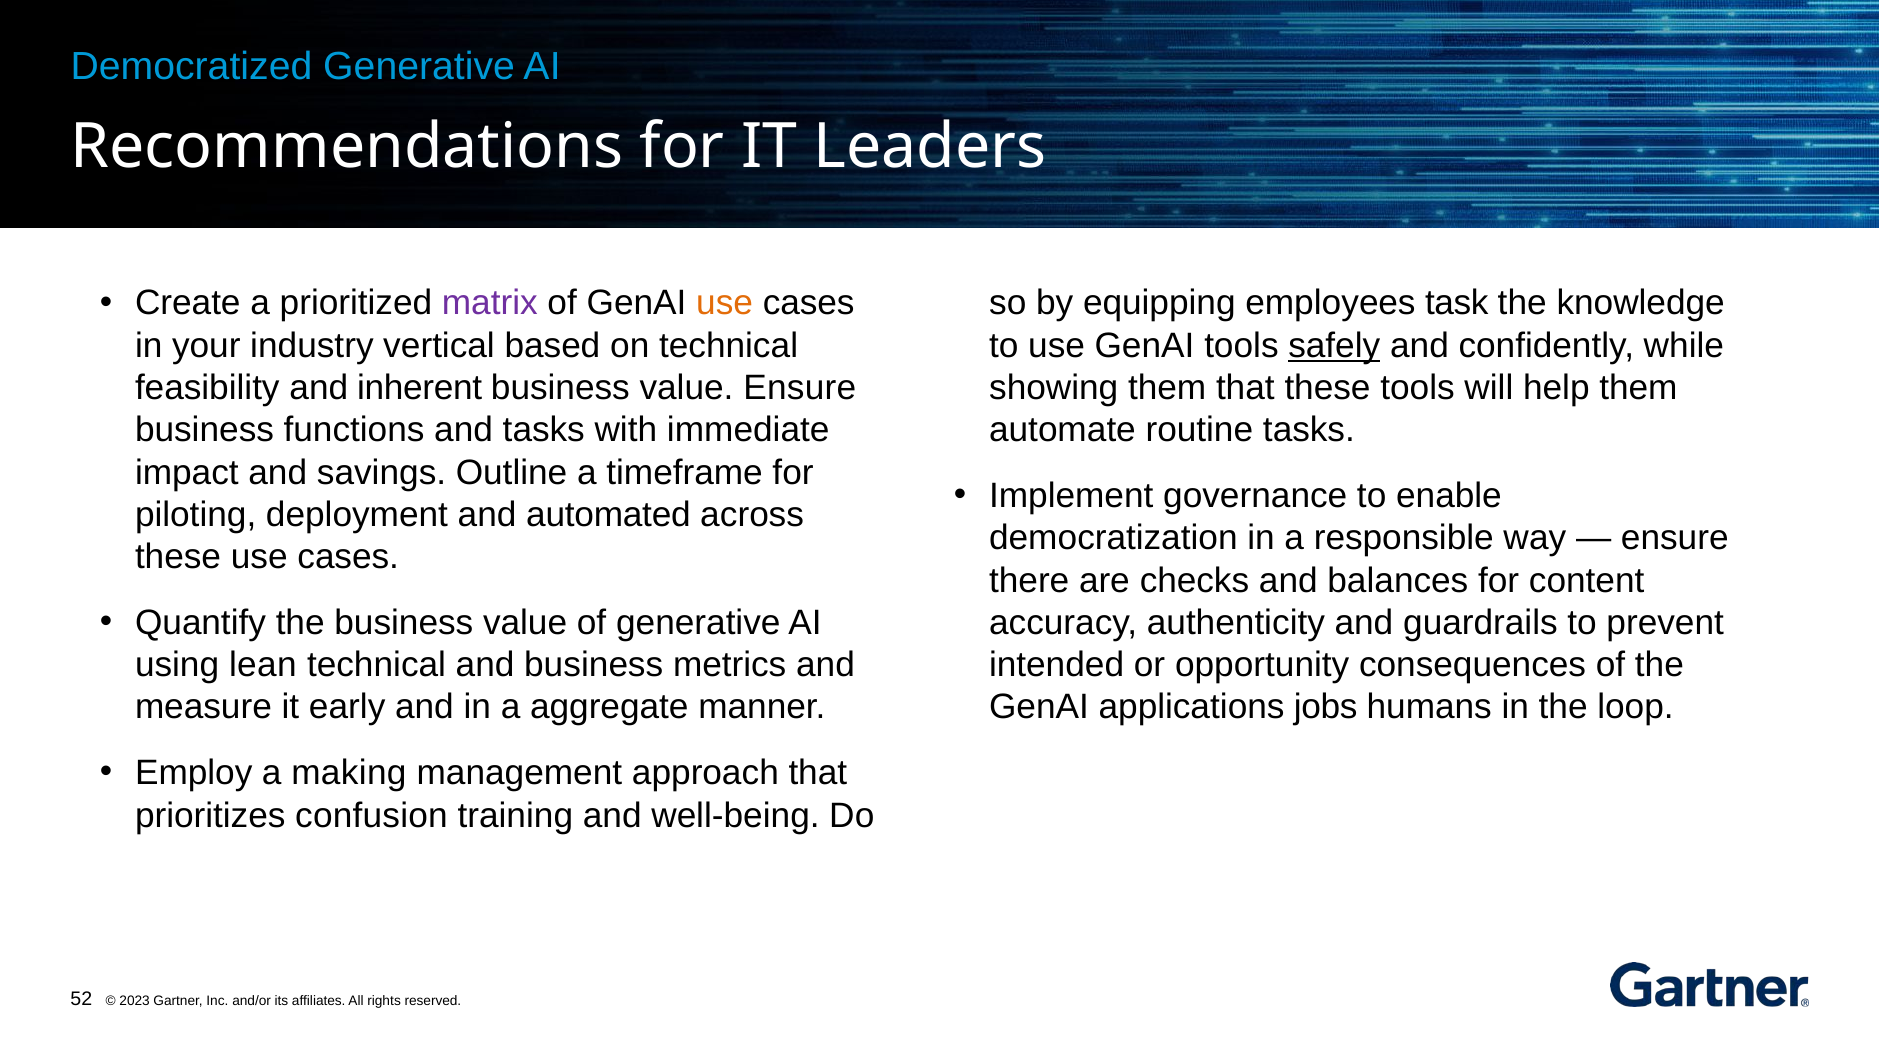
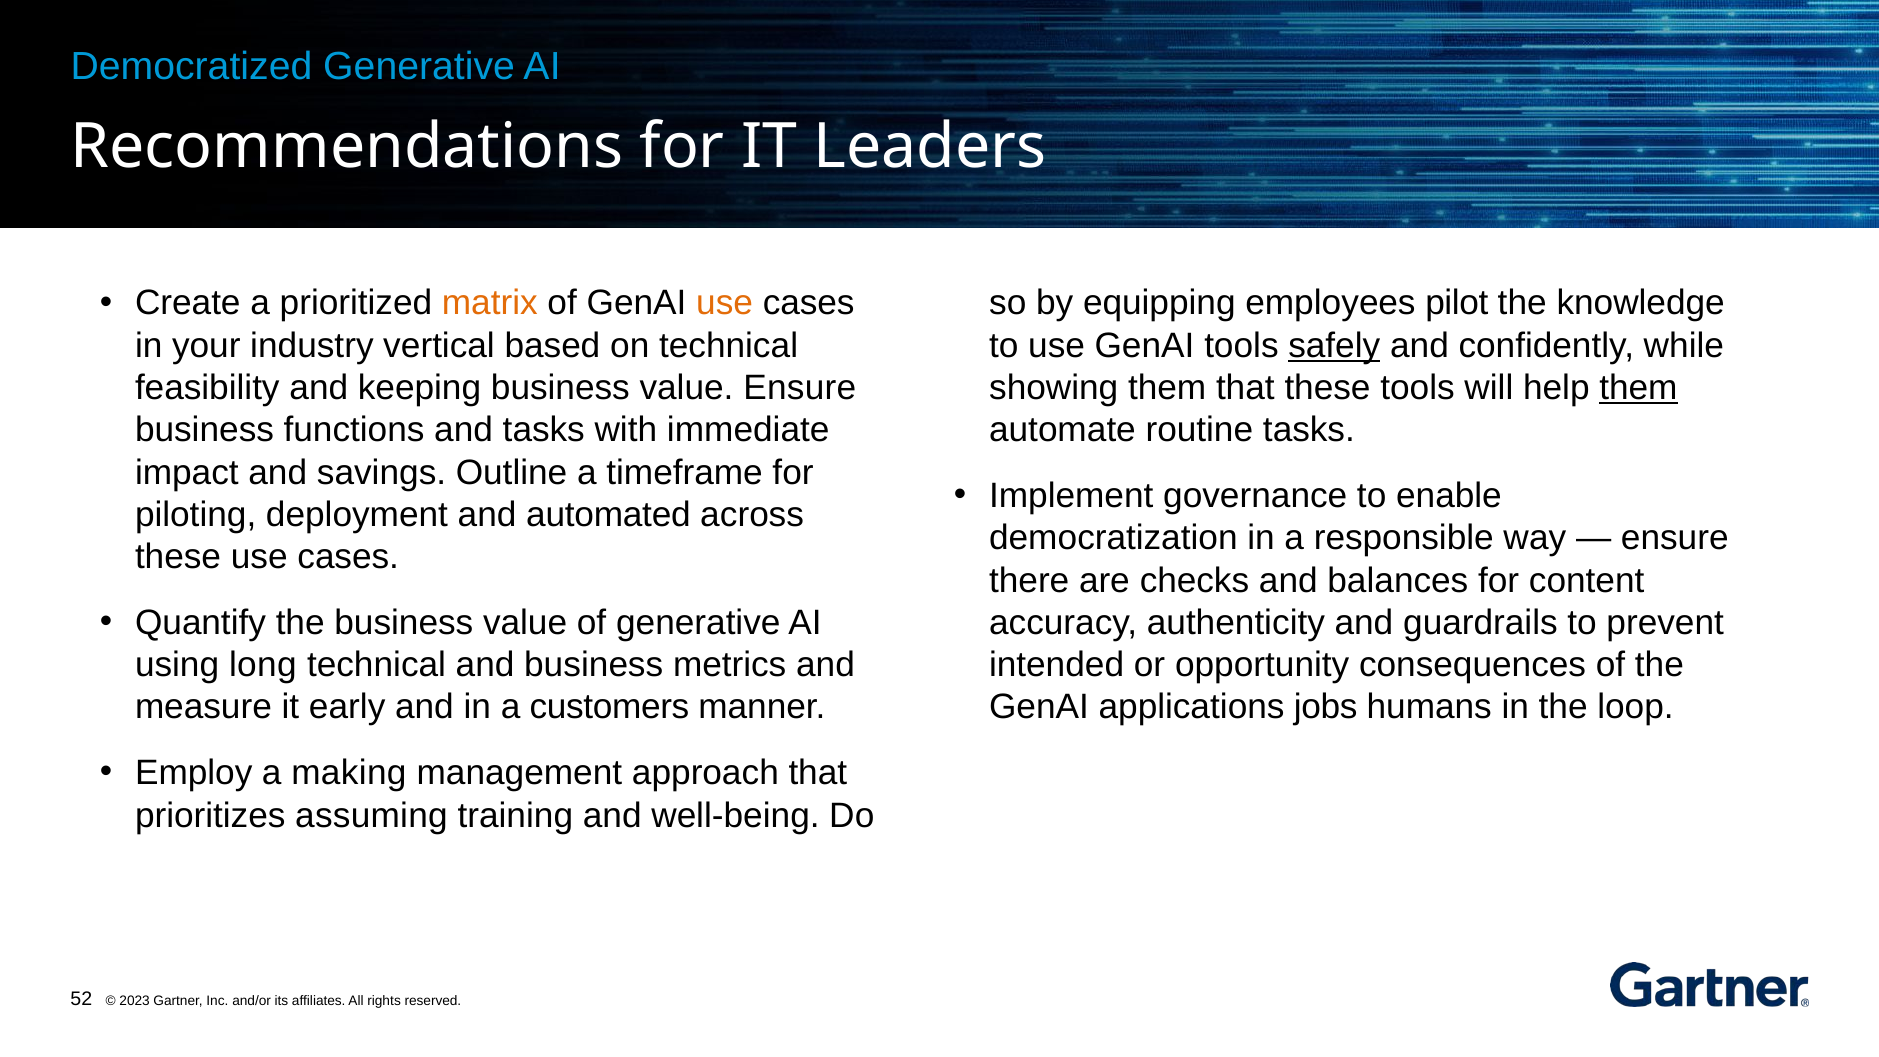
matrix colour: purple -> orange
task: task -> pilot
inherent: inherent -> keeping
them at (1638, 388) underline: none -> present
lean: lean -> long
aggregate: aggregate -> customers
confusion: confusion -> assuming
